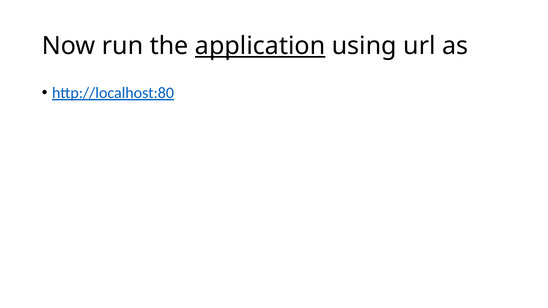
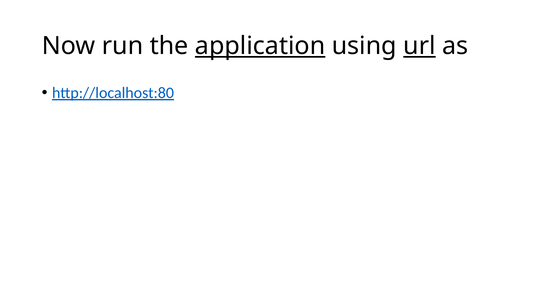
url underline: none -> present
